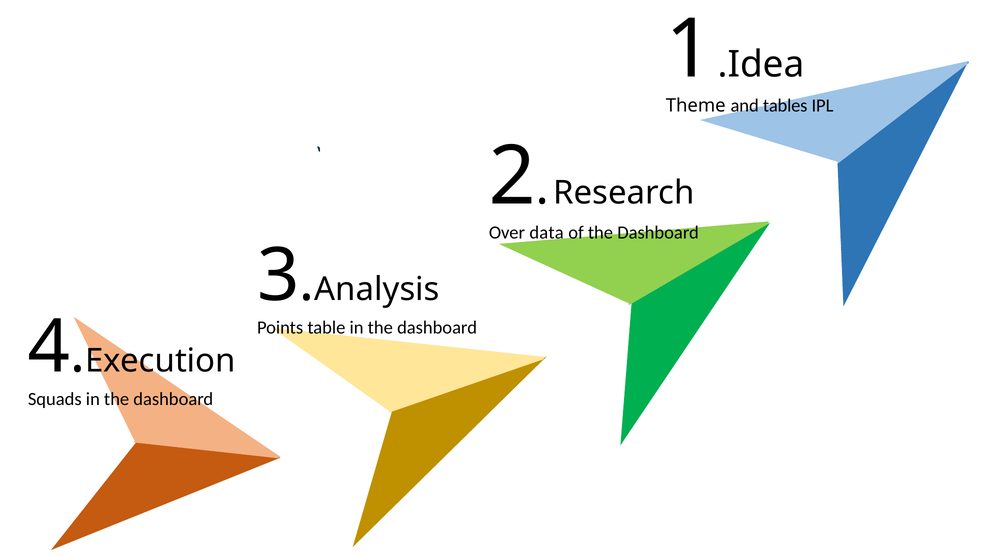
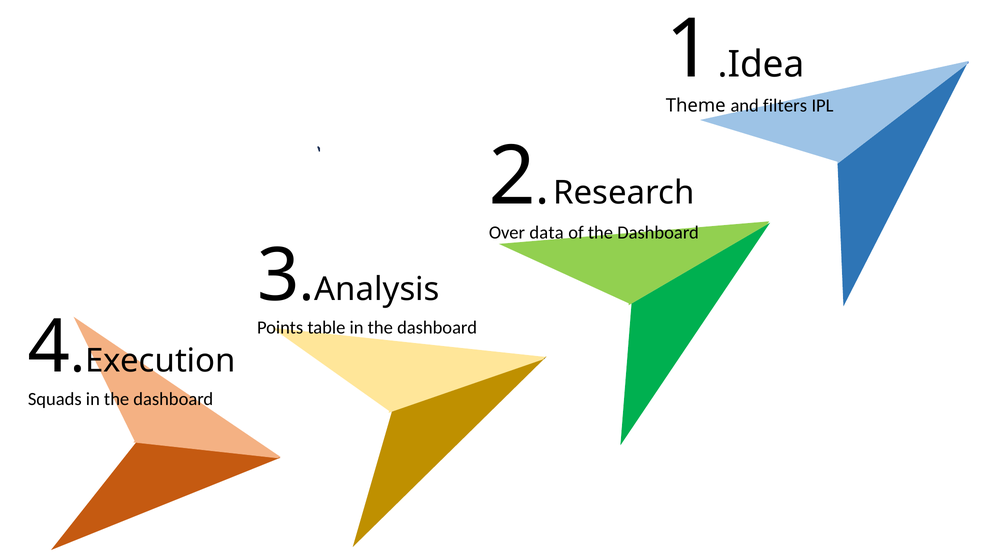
tables: tables -> filters
